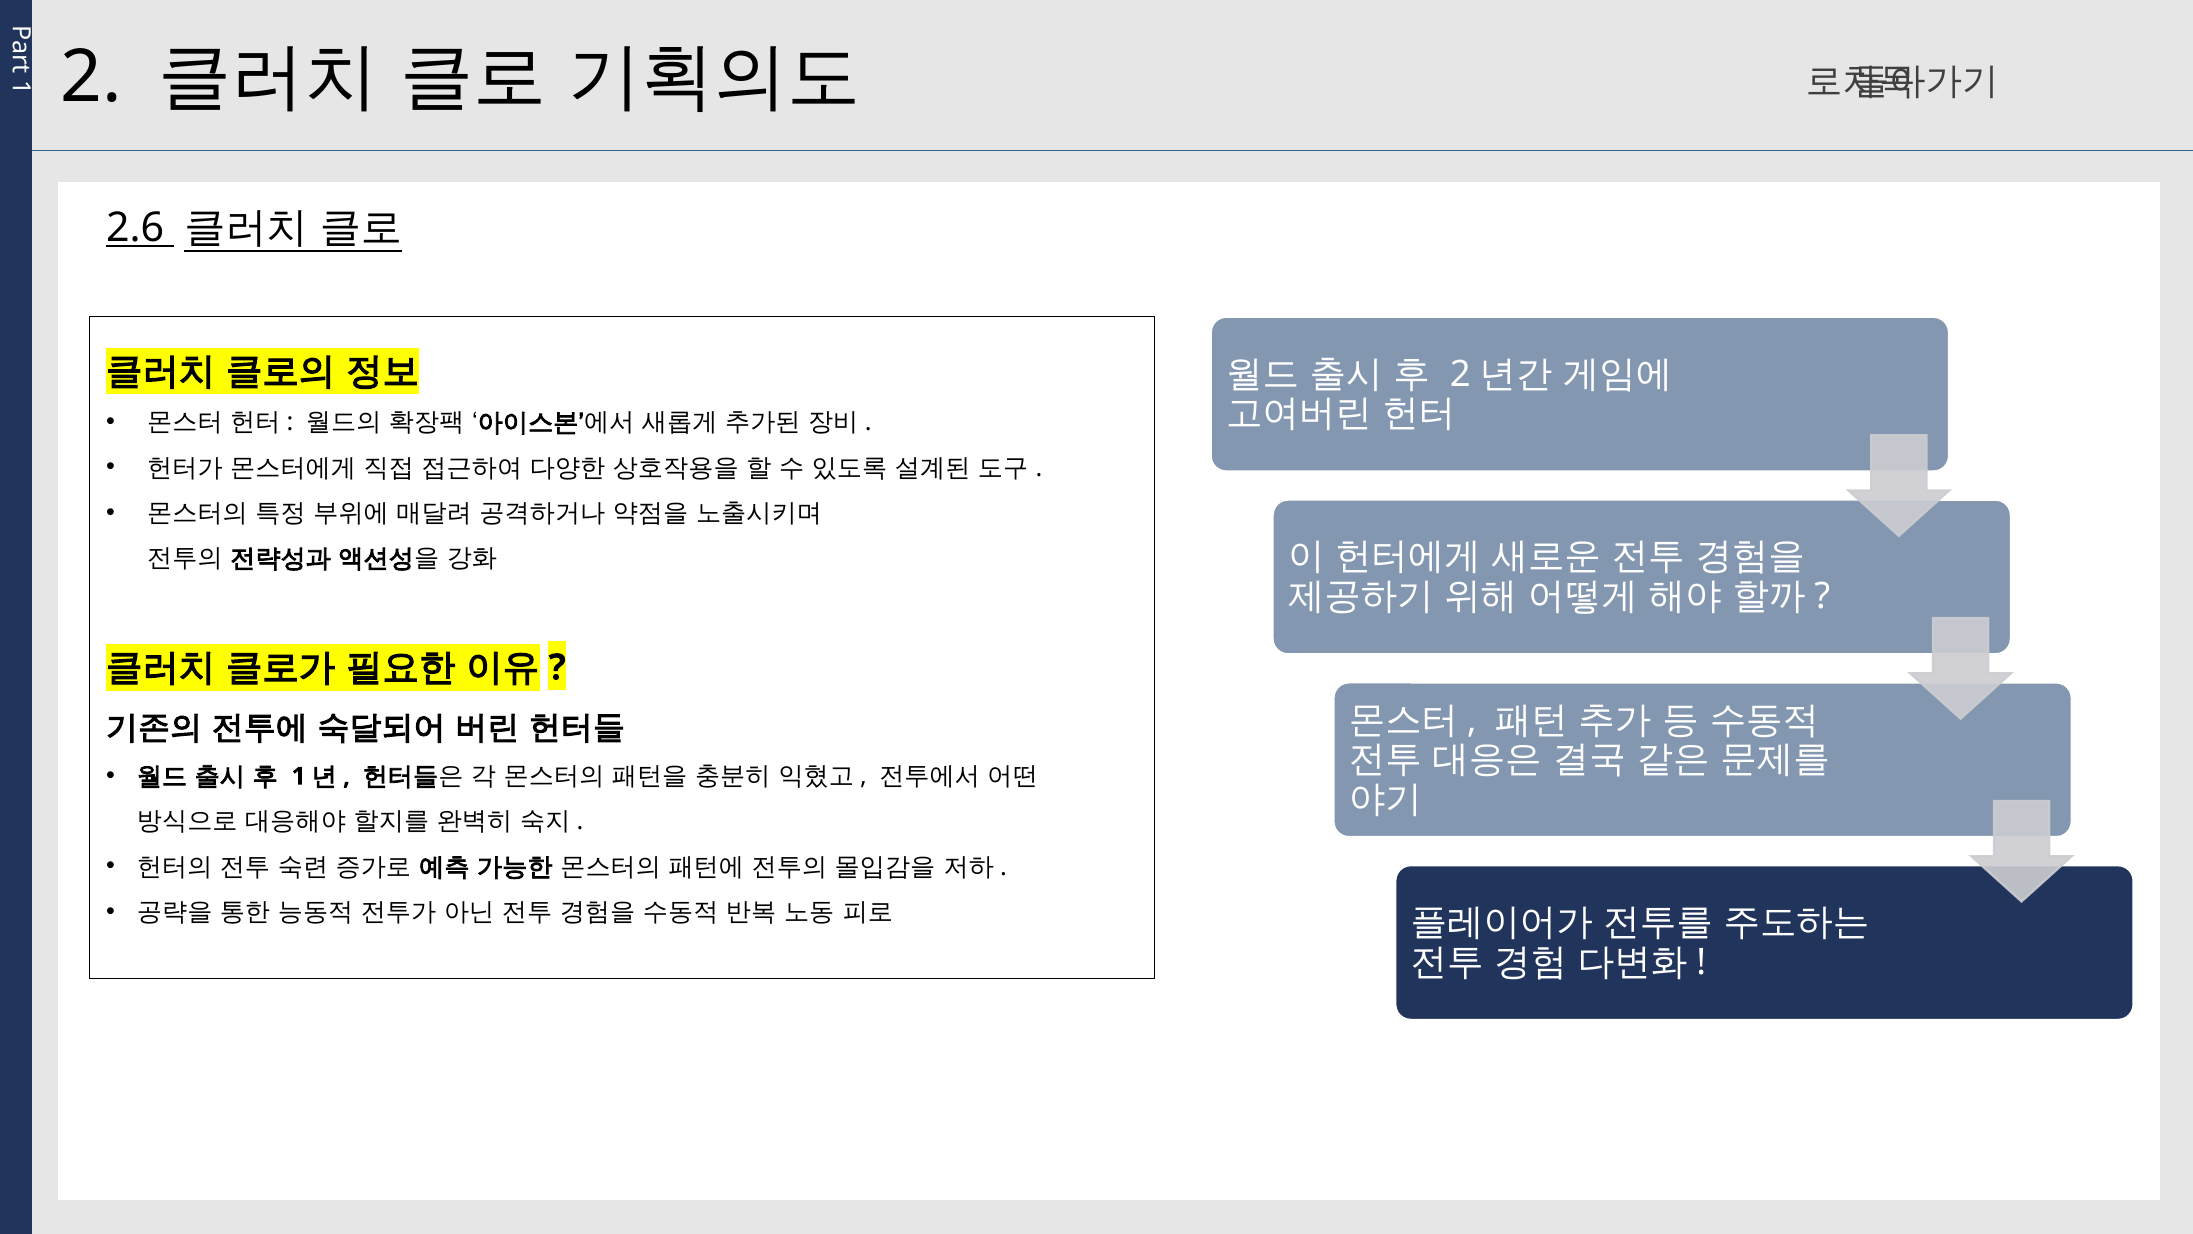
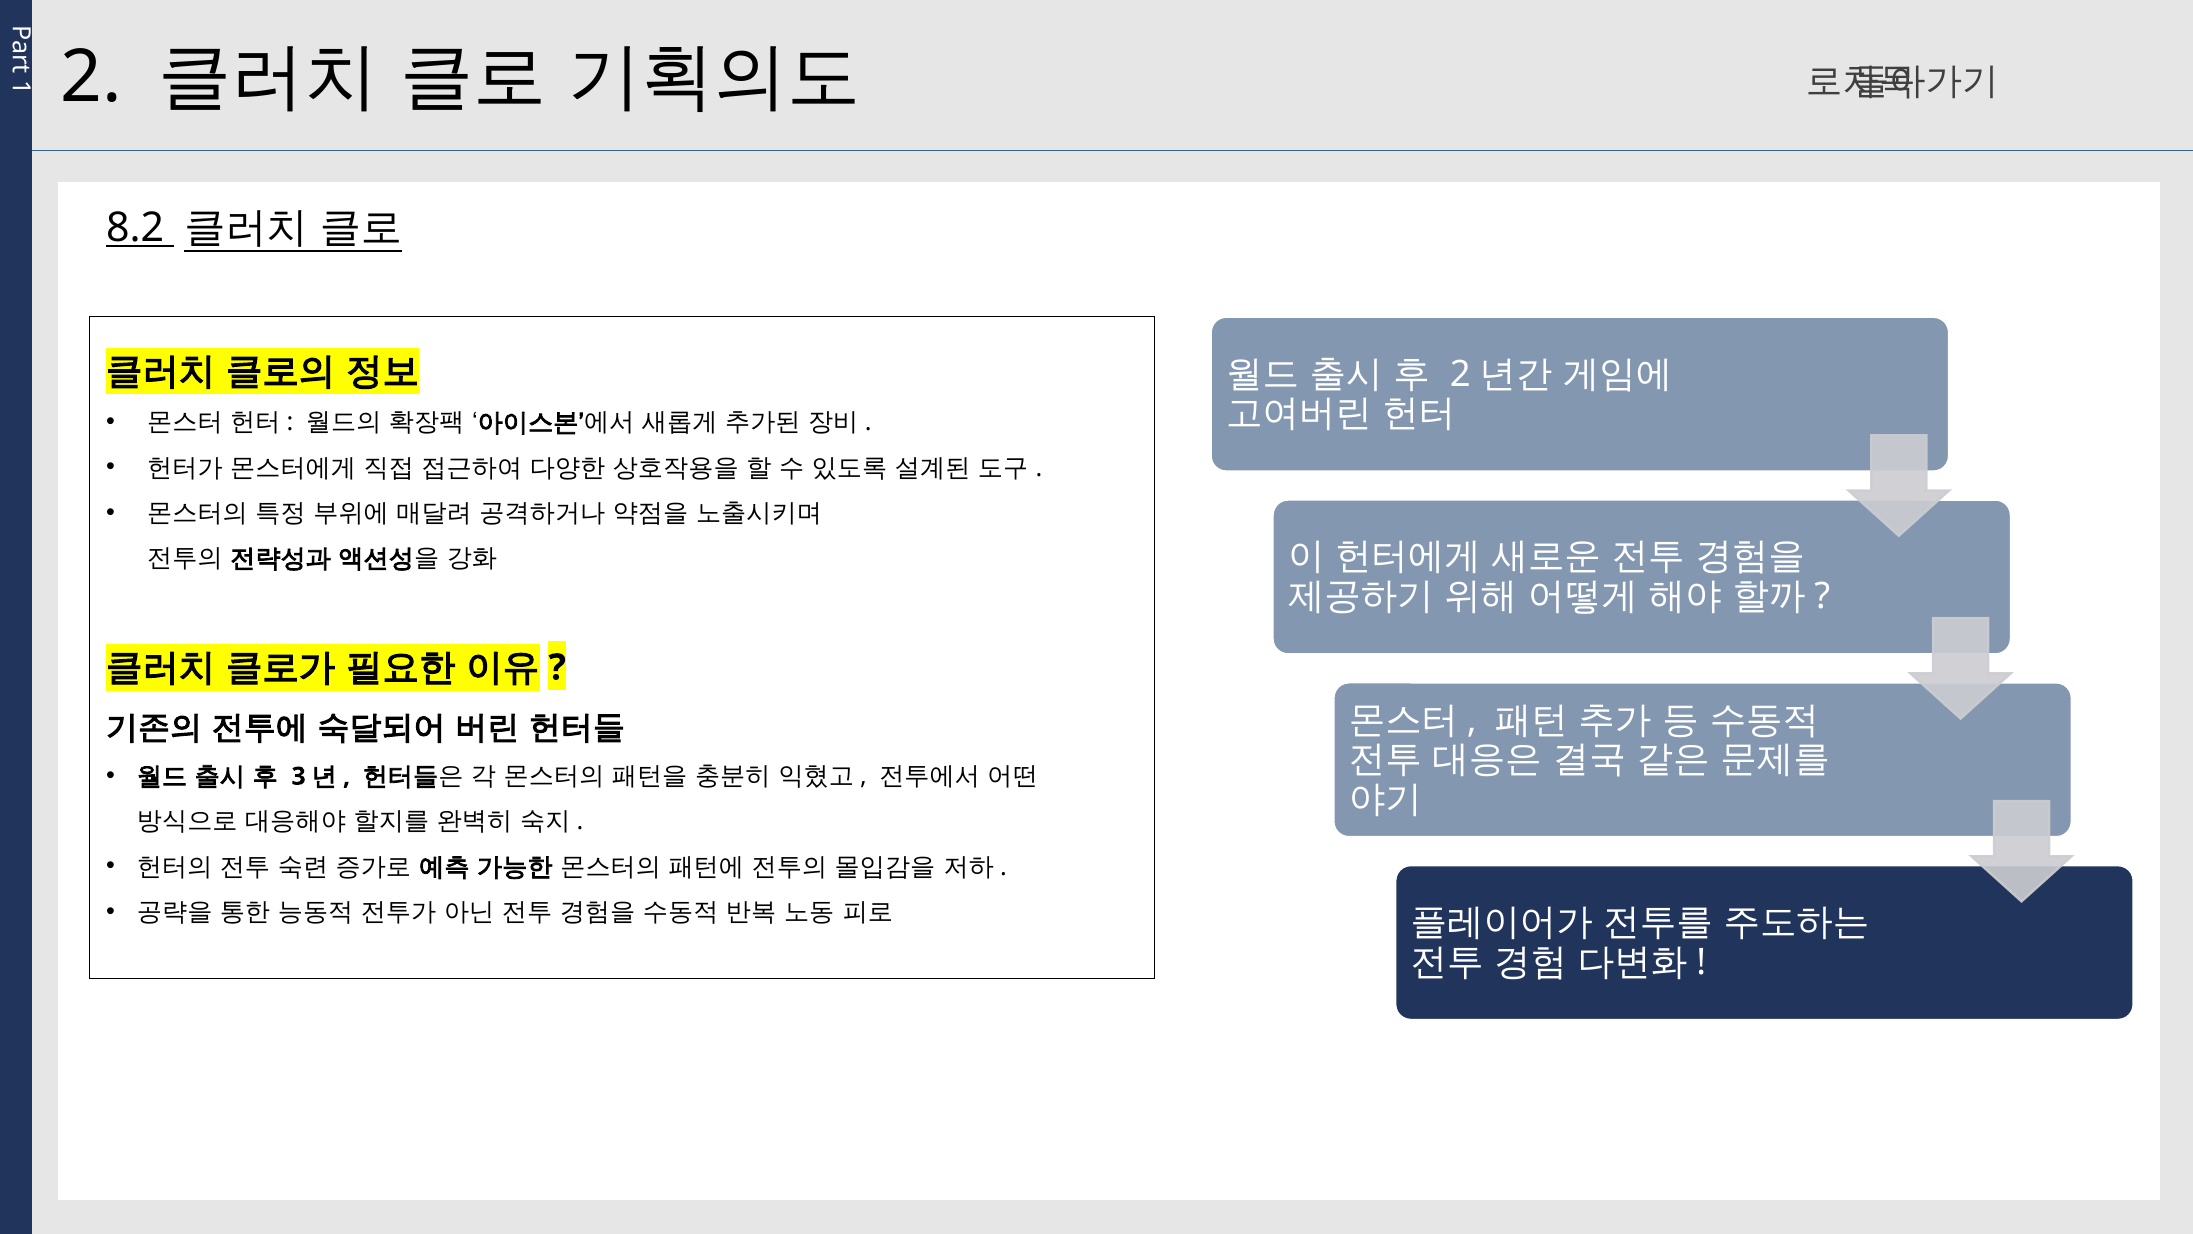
2.6: 2.6 -> 8.2
1 at (299, 776): 1 -> 3
